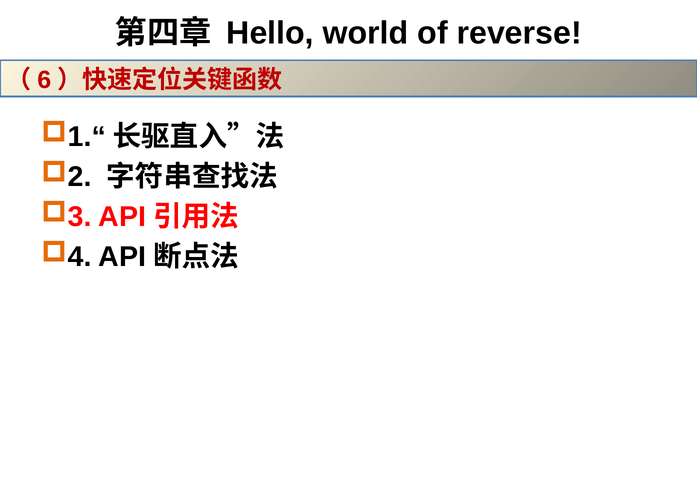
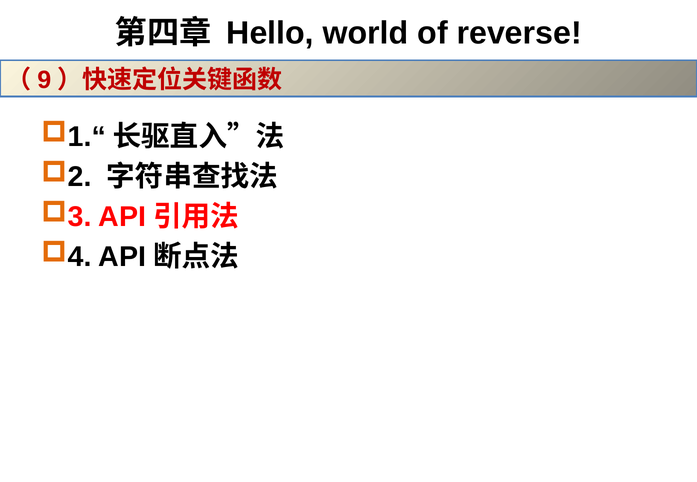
6: 6 -> 9
